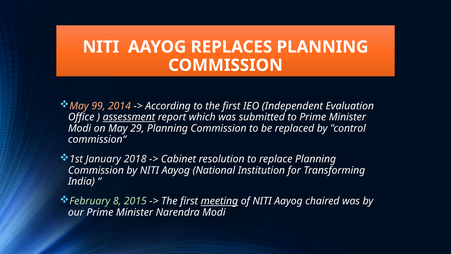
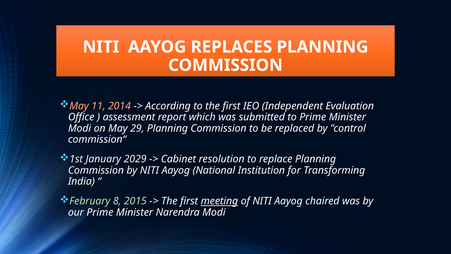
99: 99 -> 11
assessment underline: present -> none
2018: 2018 -> 2029
